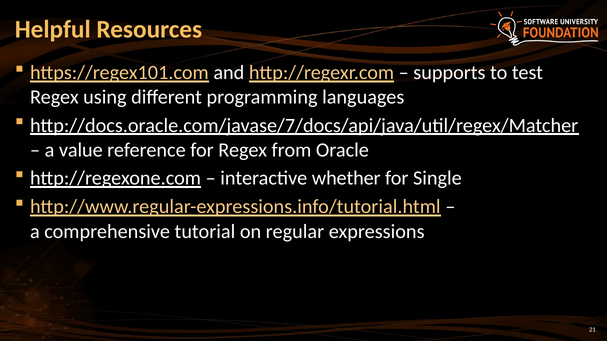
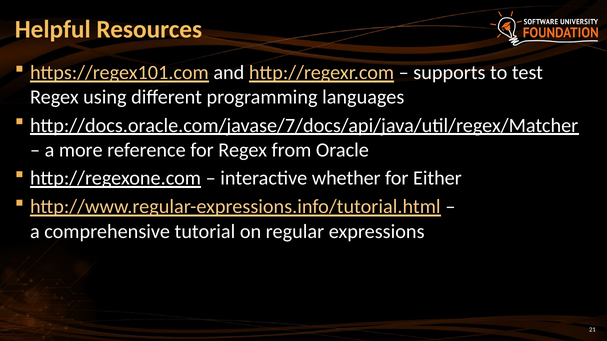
value: value -> more
Single: Single -> Either
